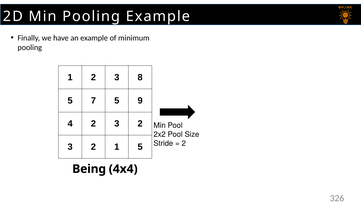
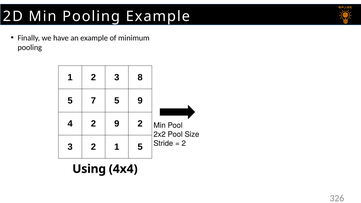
4 2 3: 3 -> 9
Being: Being -> Using
